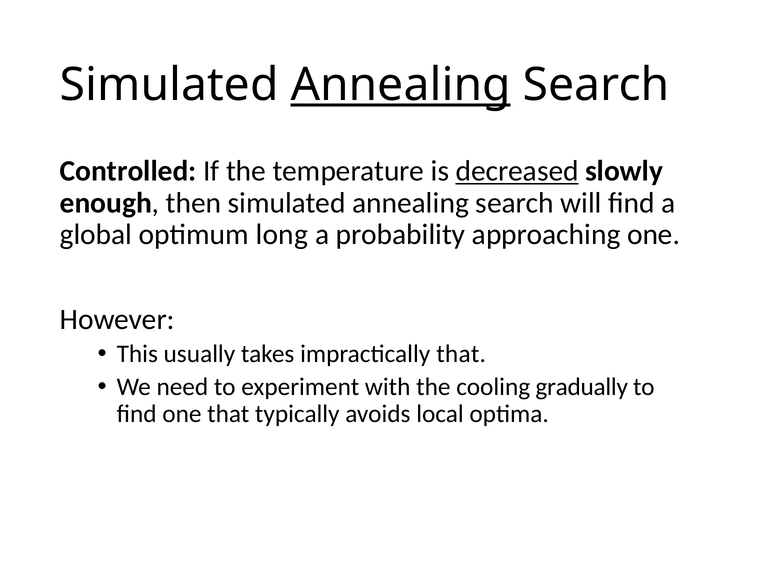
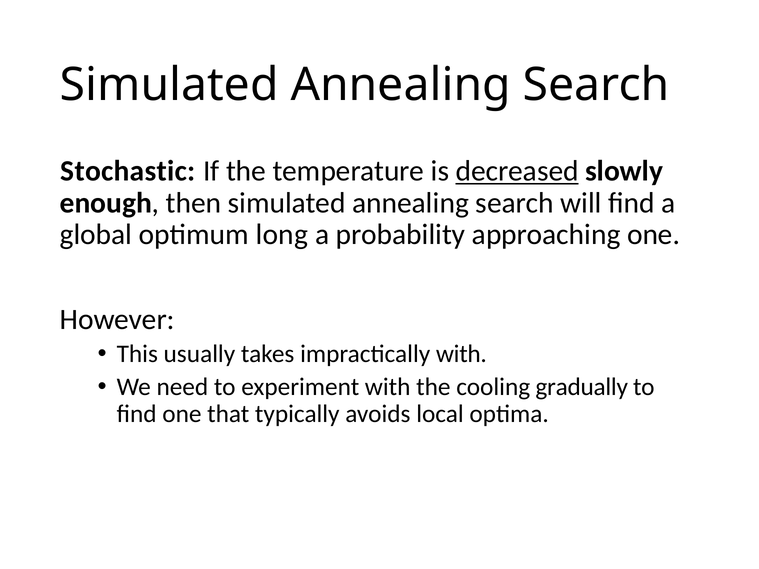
Annealing at (401, 85) underline: present -> none
Controlled: Controlled -> Stochastic
impractically that: that -> with
